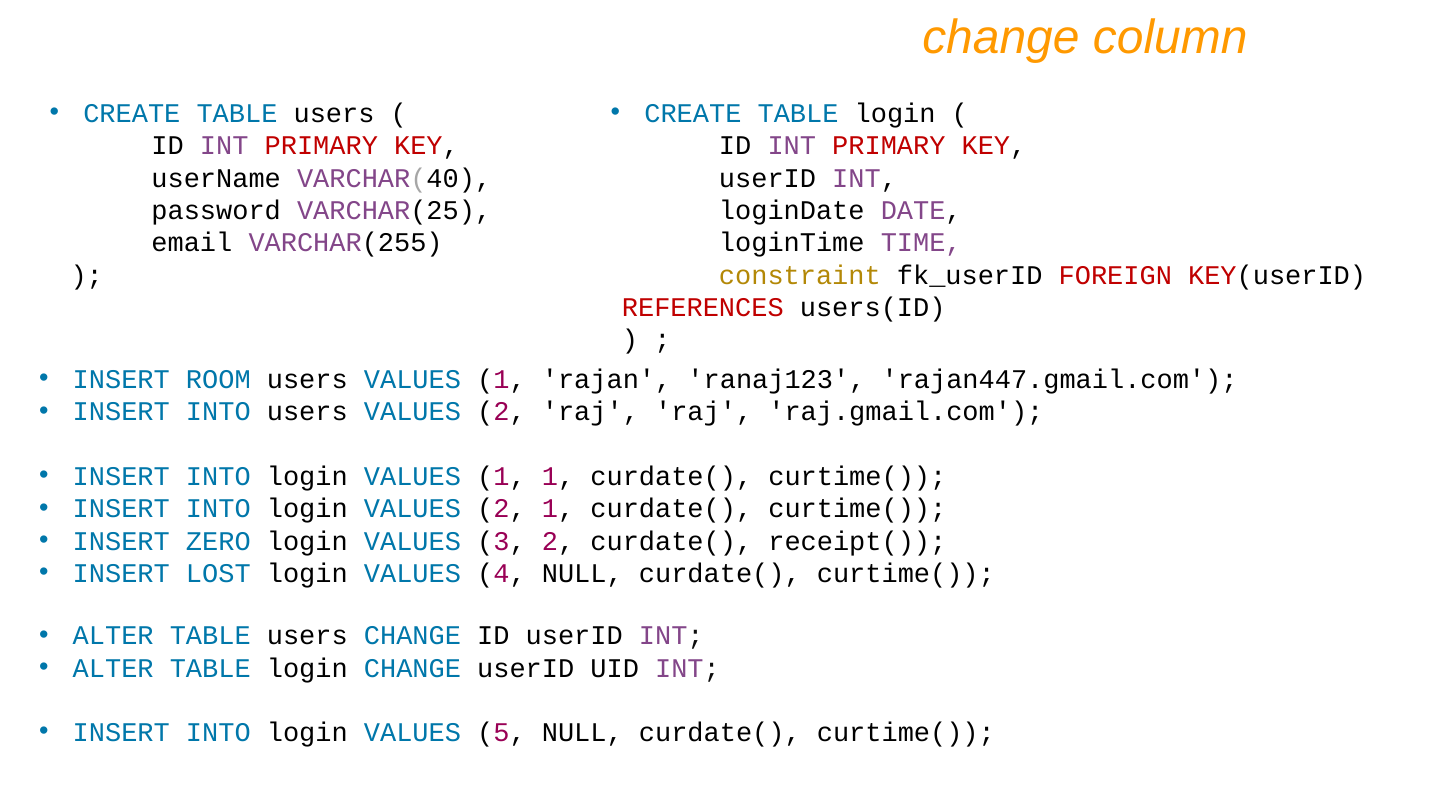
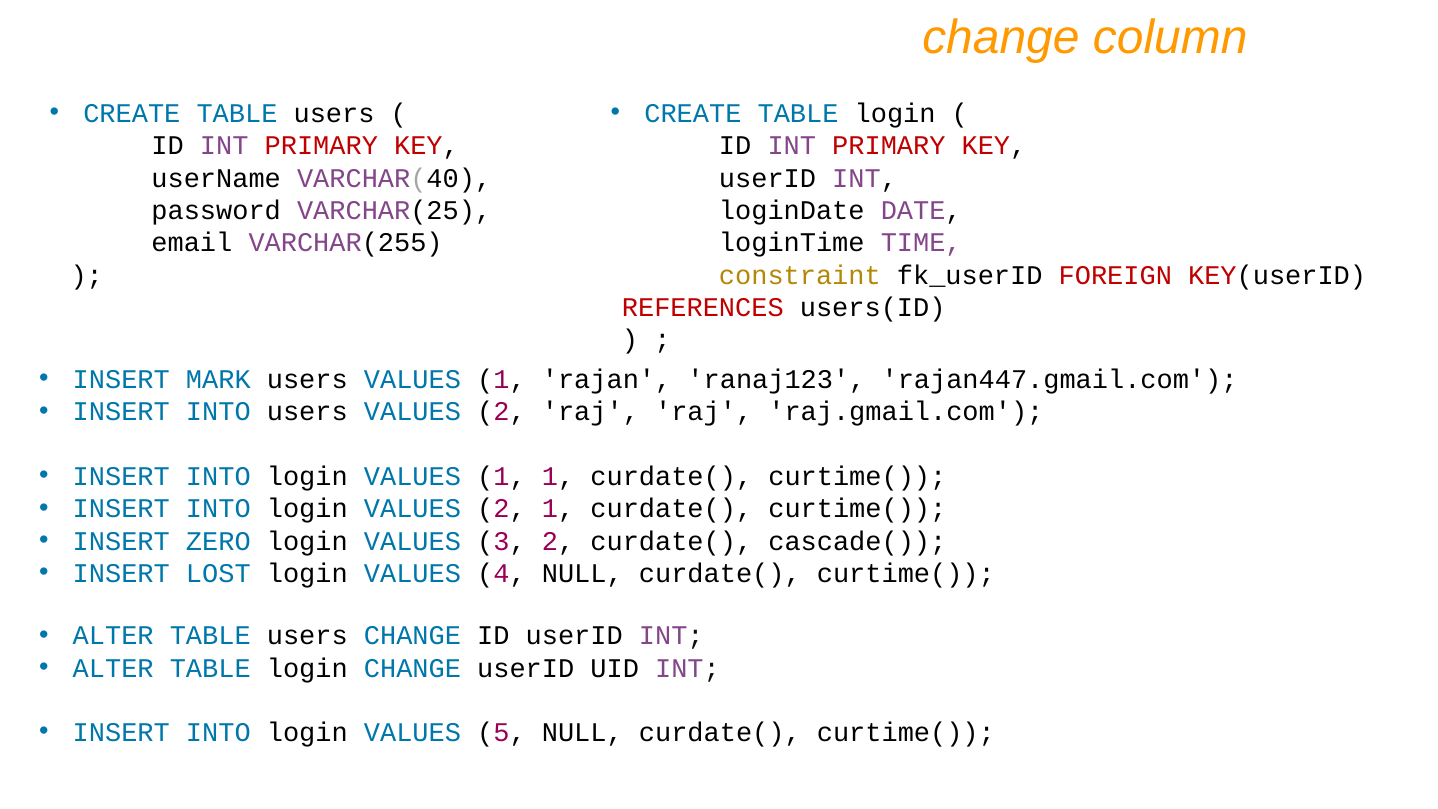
ROOM: ROOM -> MARK
receipt(: receipt( -> cascade(
